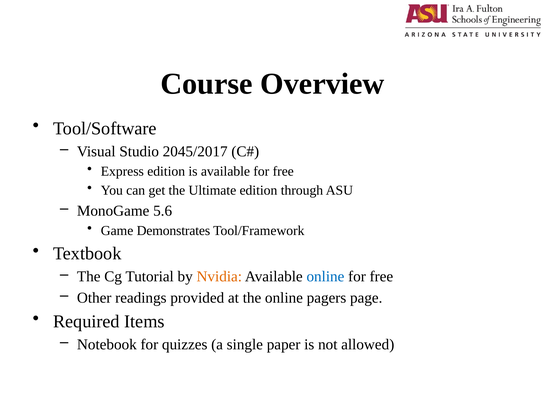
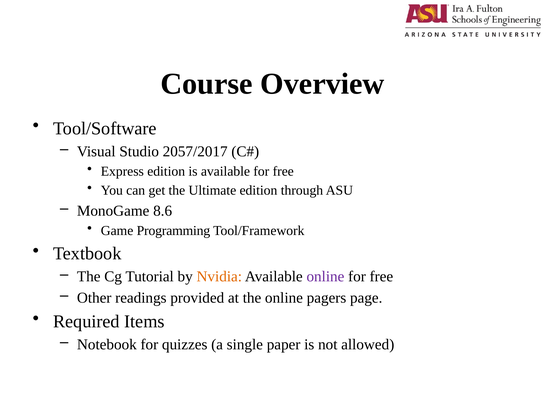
2045/2017: 2045/2017 -> 2057/2017
5.6: 5.6 -> 8.6
Demonstrates: Demonstrates -> Programming
online at (325, 276) colour: blue -> purple
